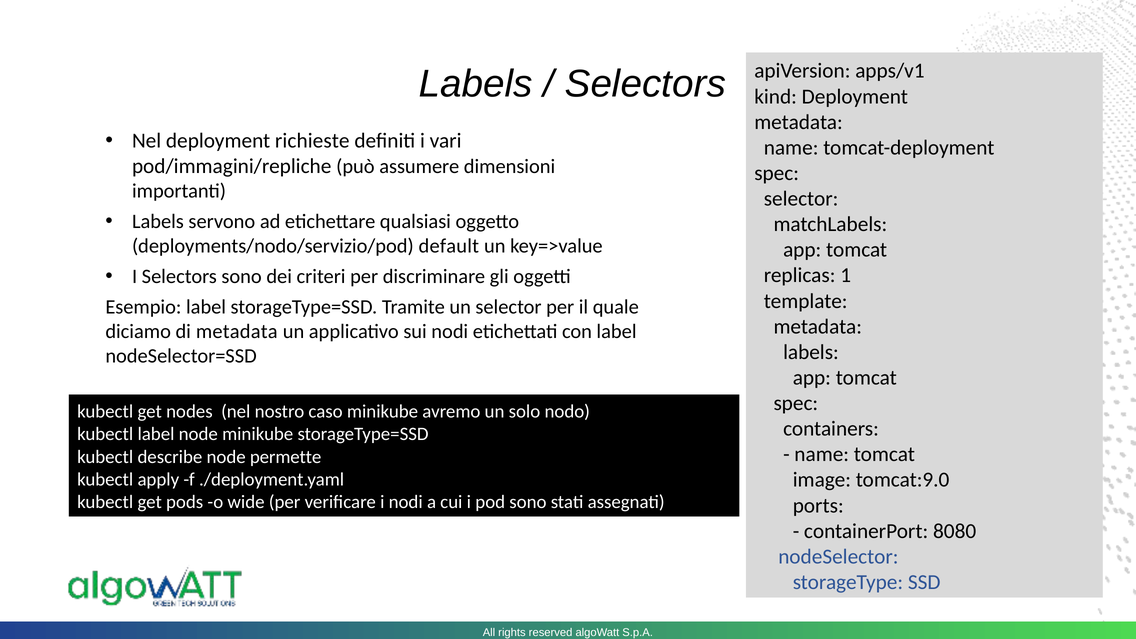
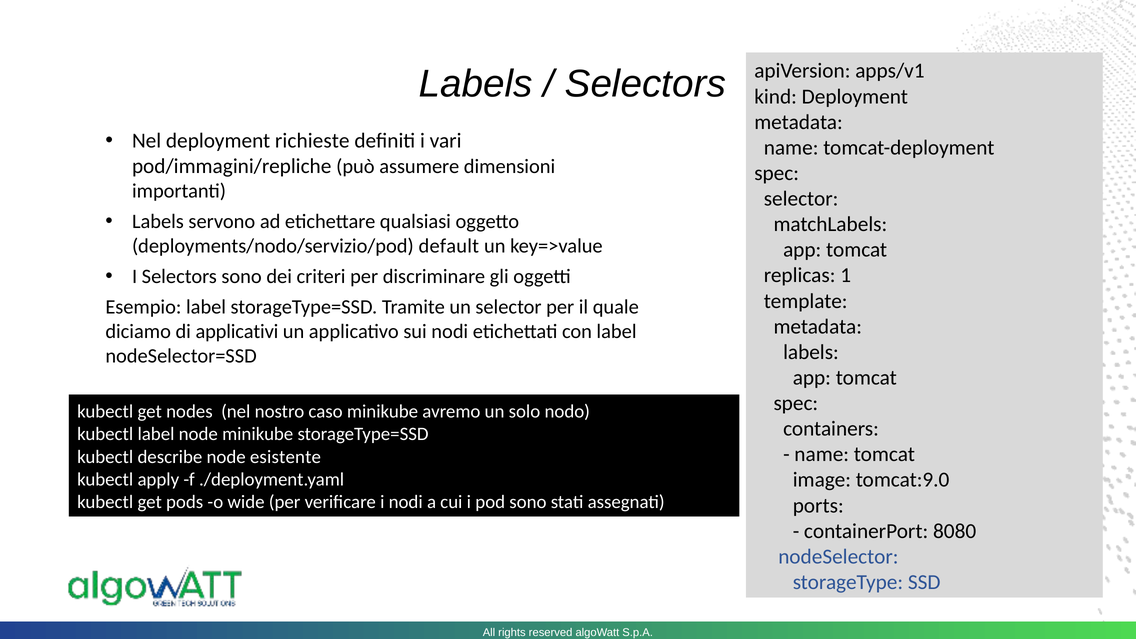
di metadata: metadata -> applicativi
permette: permette -> esistente
